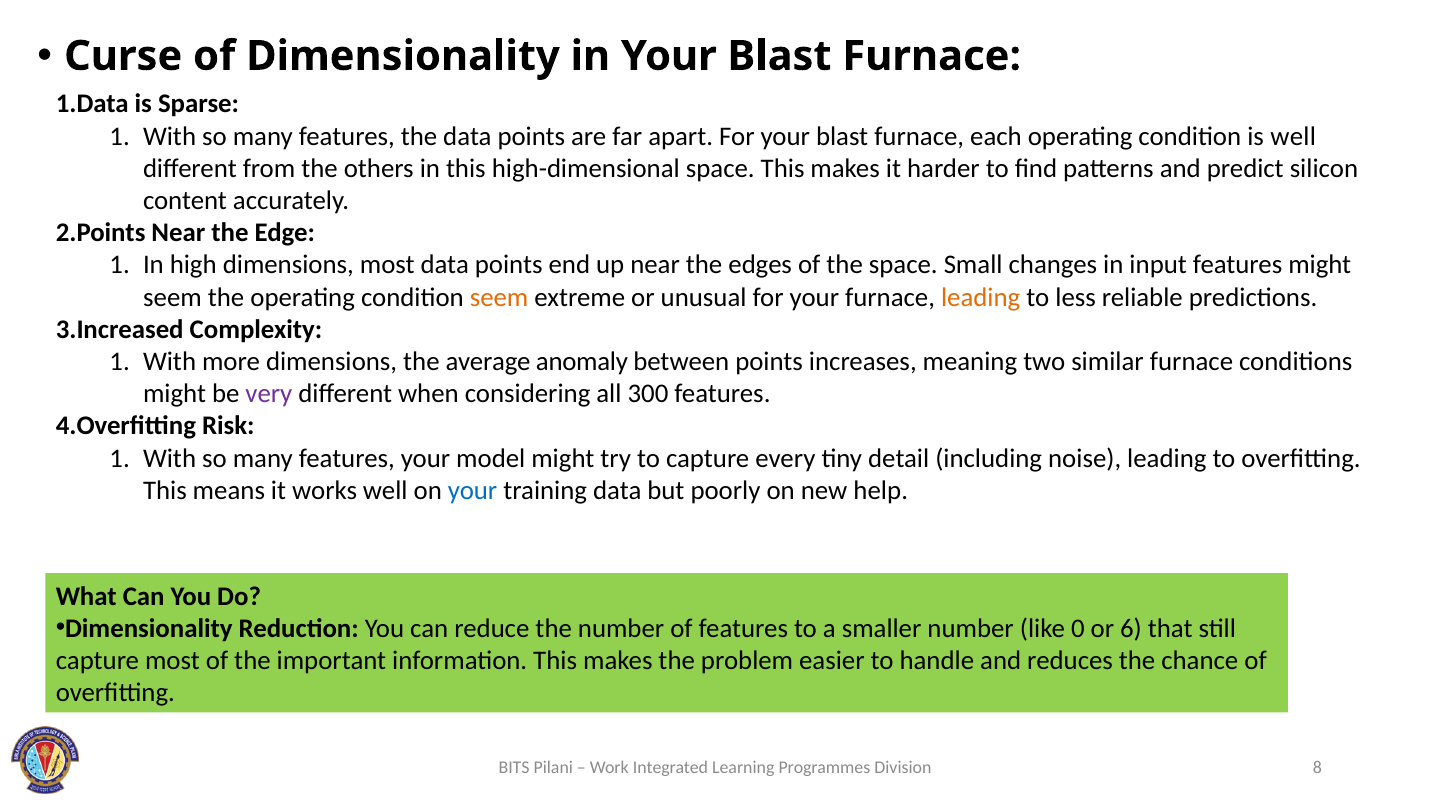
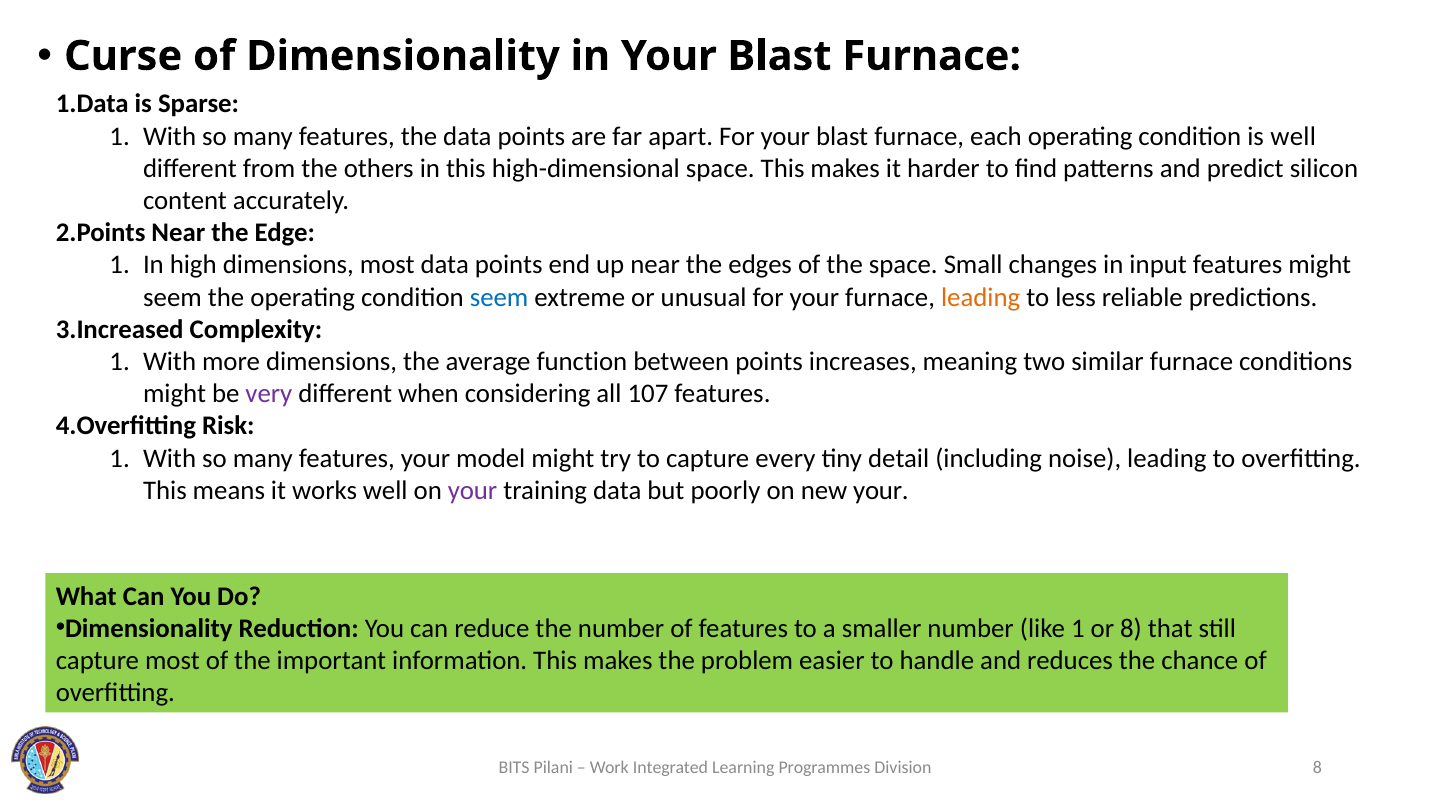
seem at (499, 297) colour: orange -> blue
anomaly: anomaly -> function
300: 300 -> 107
your at (473, 490) colour: blue -> purple
new help: help -> your
like 0: 0 -> 1
or 6: 6 -> 8
